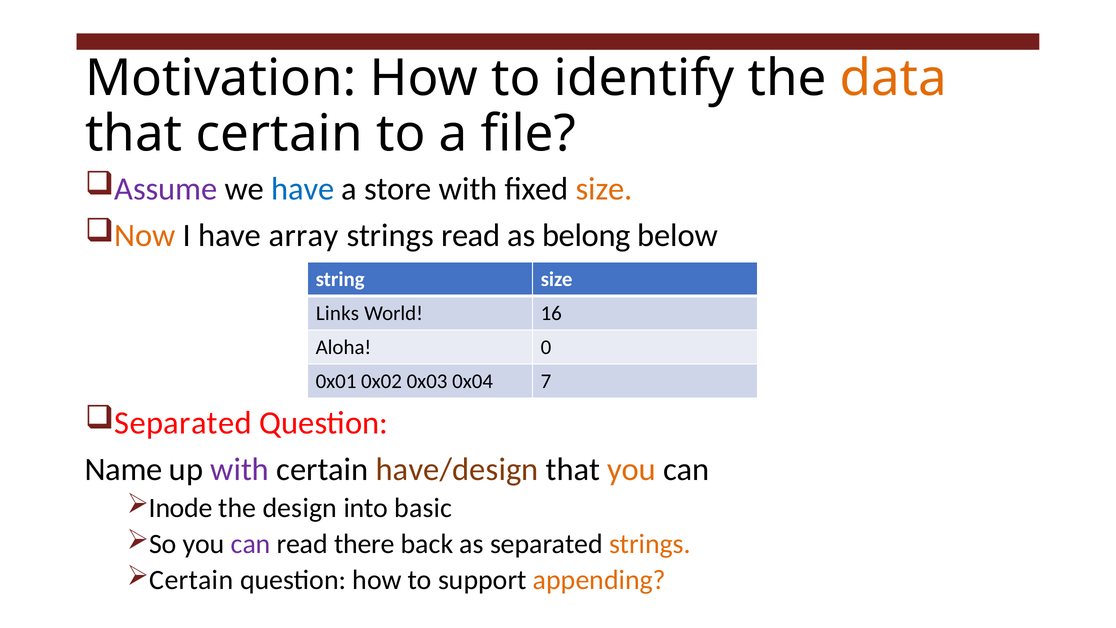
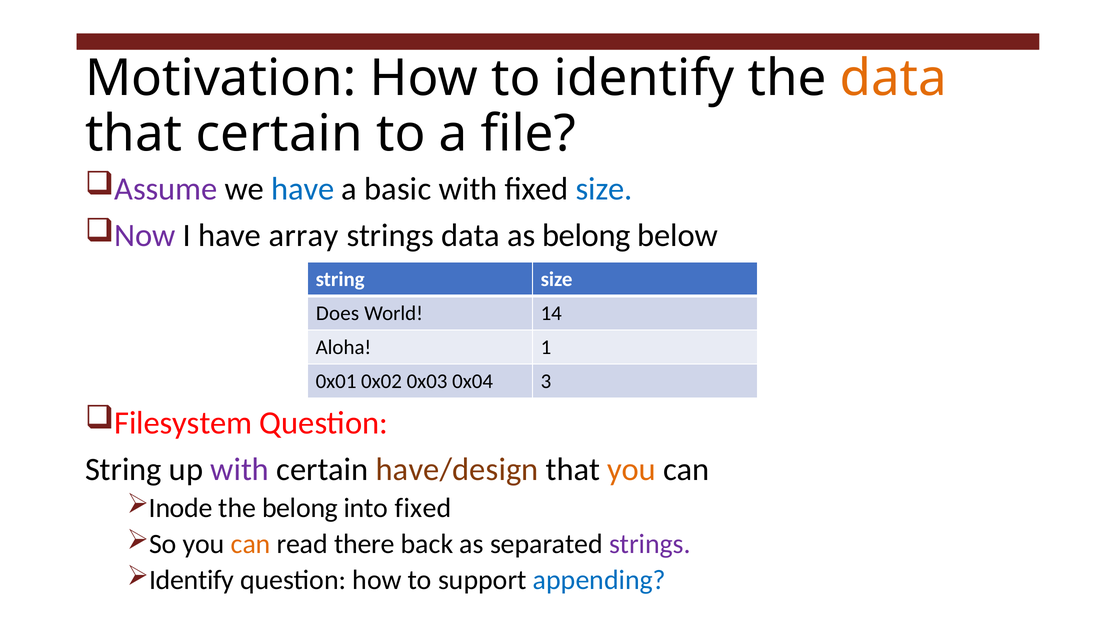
store: store -> basic
size at (604, 189) colour: orange -> blue
Now colour: orange -> purple
strings read: read -> data
Links: Links -> Does
16: 16 -> 14
0: 0 -> 1
7: 7 -> 3
Separated at (183, 423): Separated -> Filesystem
Name at (124, 469): Name -> String
the design: design -> belong
into basic: basic -> fixed
can at (251, 544) colour: purple -> orange
strings at (650, 544) colour: orange -> purple
Certain at (191, 580): Certain -> Identify
appending colour: orange -> blue
